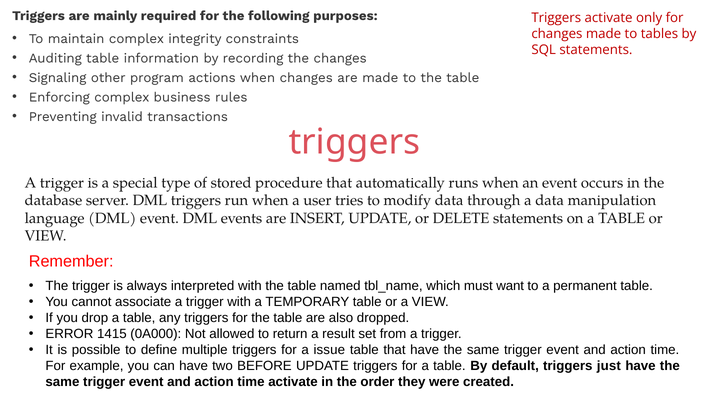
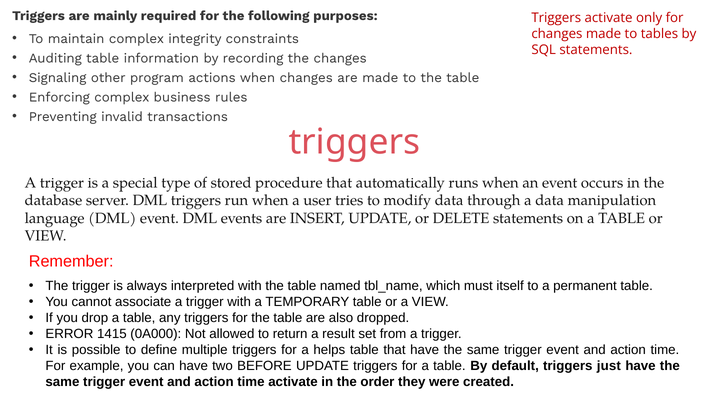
want: want -> itself
issue: issue -> helps
